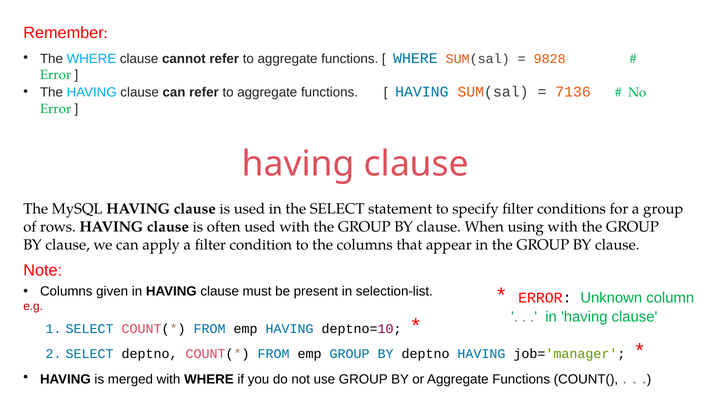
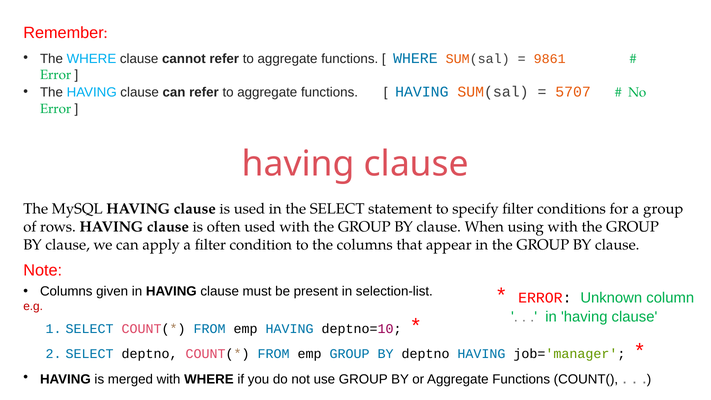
9828: 9828 -> 9861
7136: 7136 -> 5707
